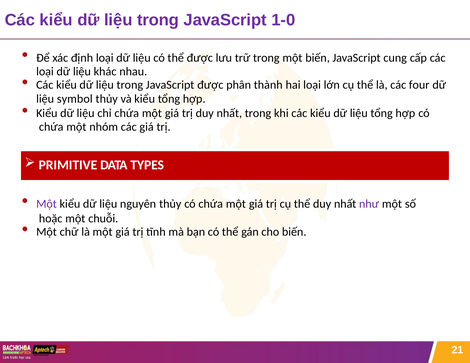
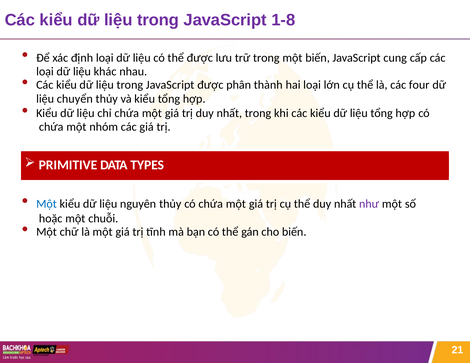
1-0: 1-0 -> 1-8
symbol: symbol -> chuyển
Một at (47, 204) colour: purple -> blue
